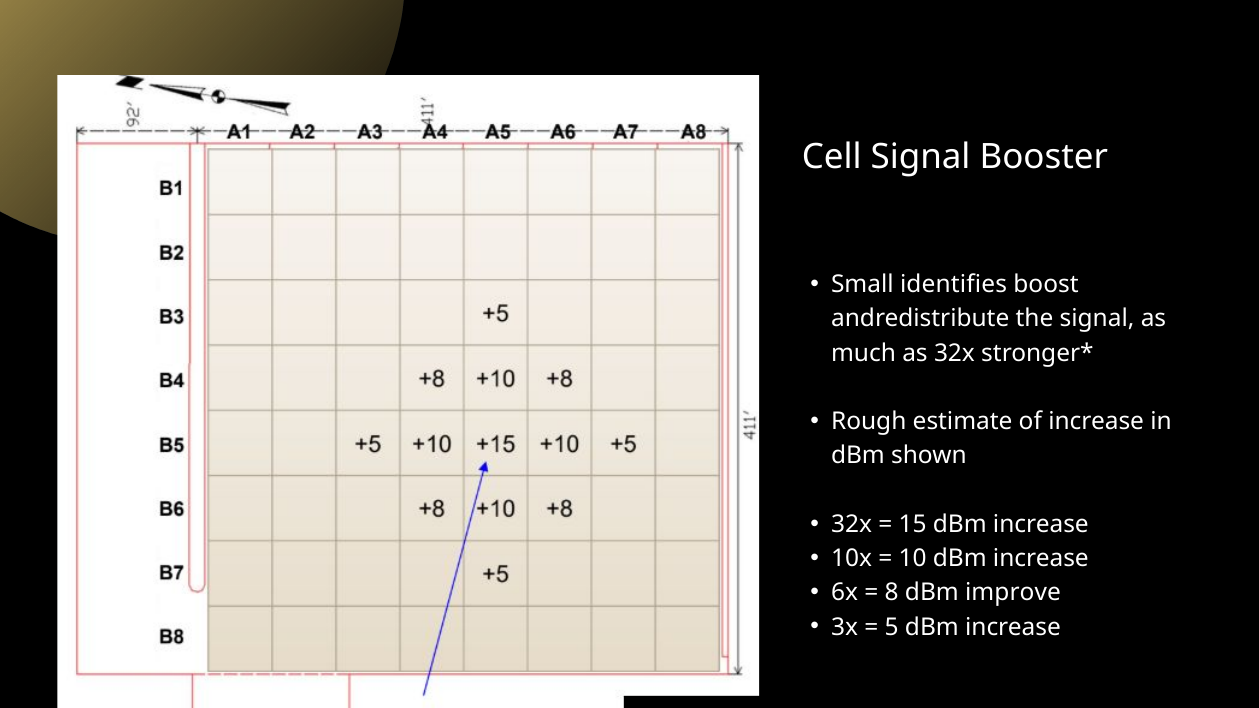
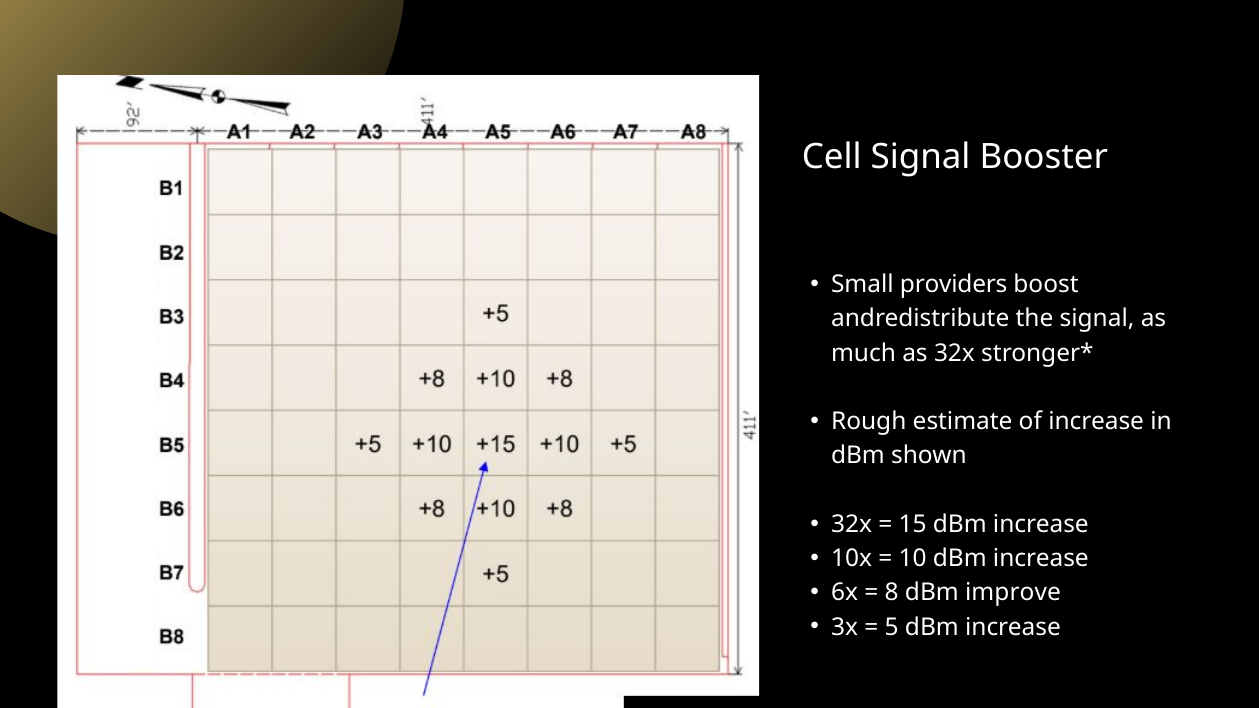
identifies: identifies -> providers
